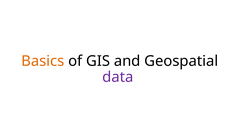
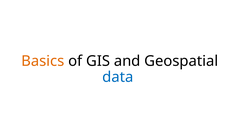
data colour: purple -> blue
